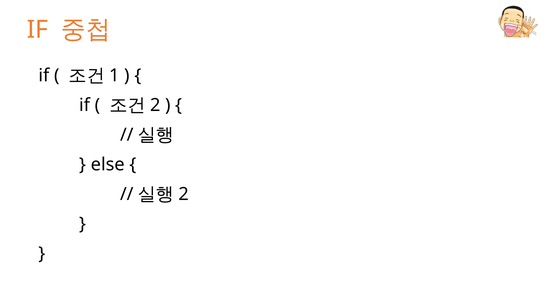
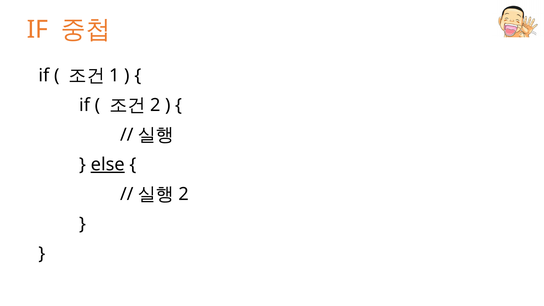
else underline: none -> present
